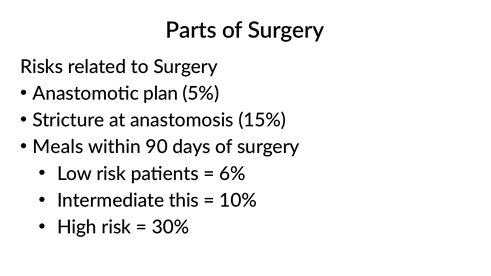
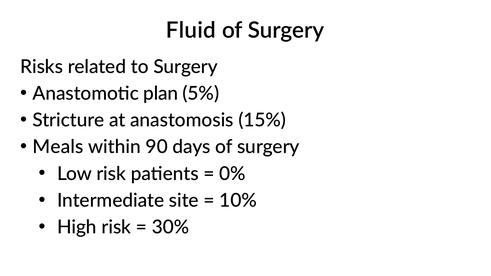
Parts: Parts -> Fluid
6%: 6% -> 0%
this: this -> site
